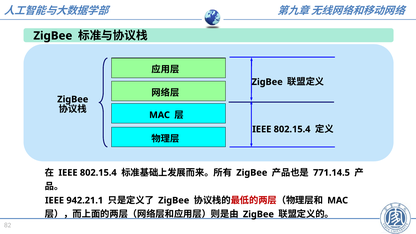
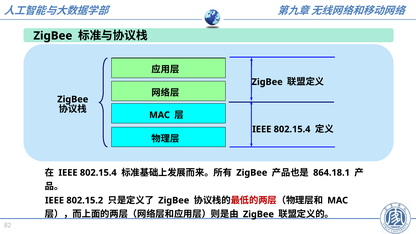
771.14.5: 771.14.5 -> 864.18.1
942.21.1: 942.21.1 -> 802.15.2
